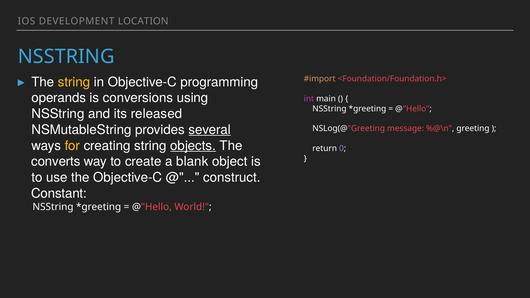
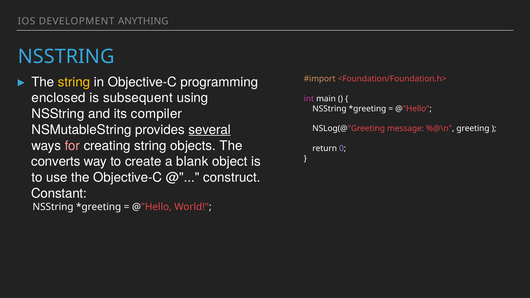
LOCATION: LOCATION -> ANYTHING
operands: operands -> enclosed
conversions: conversions -> subsequent
released: released -> compiler
for colour: yellow -> pink
objects underline: present -> none
